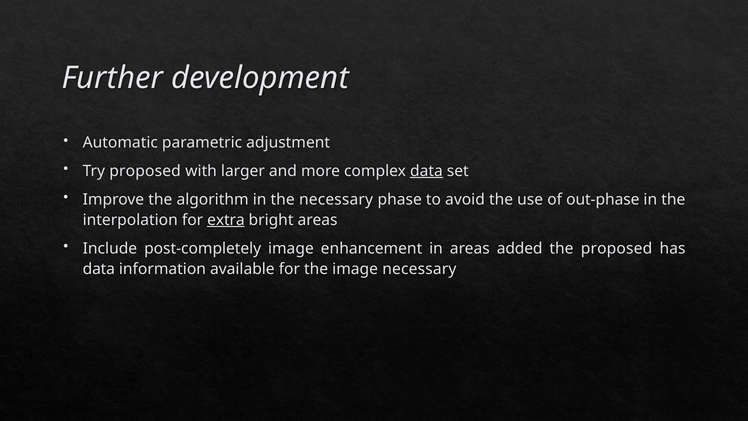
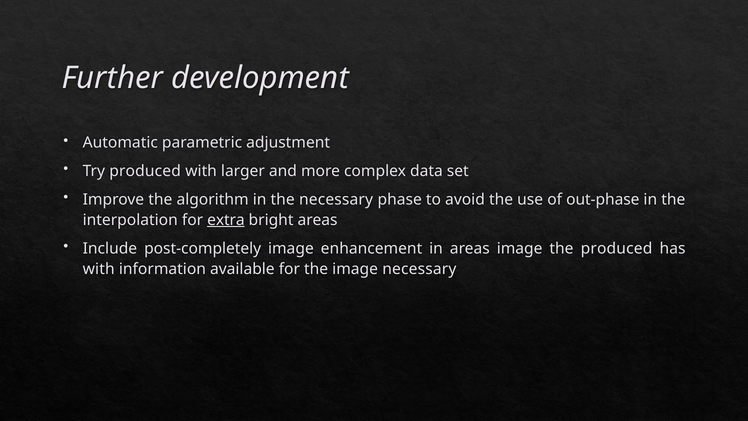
Try proposed: proposed -> produced
data at (426, 171) underline: present -> none
areas added: added -> image
the proposed: proposed -> produced
data at (99, 269): data -> with
